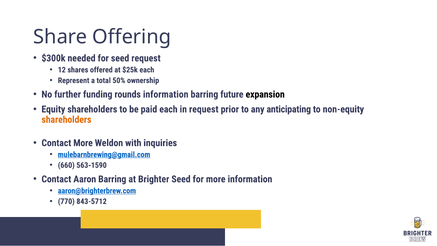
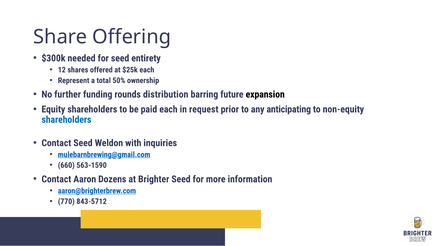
seed request: request -> entirety
rounds information: information -> distribution
shareholders at (66, 120) colour: orange -> blue
Contact More: More -> Seed
Aaron Barring: Barring -> Dozens
